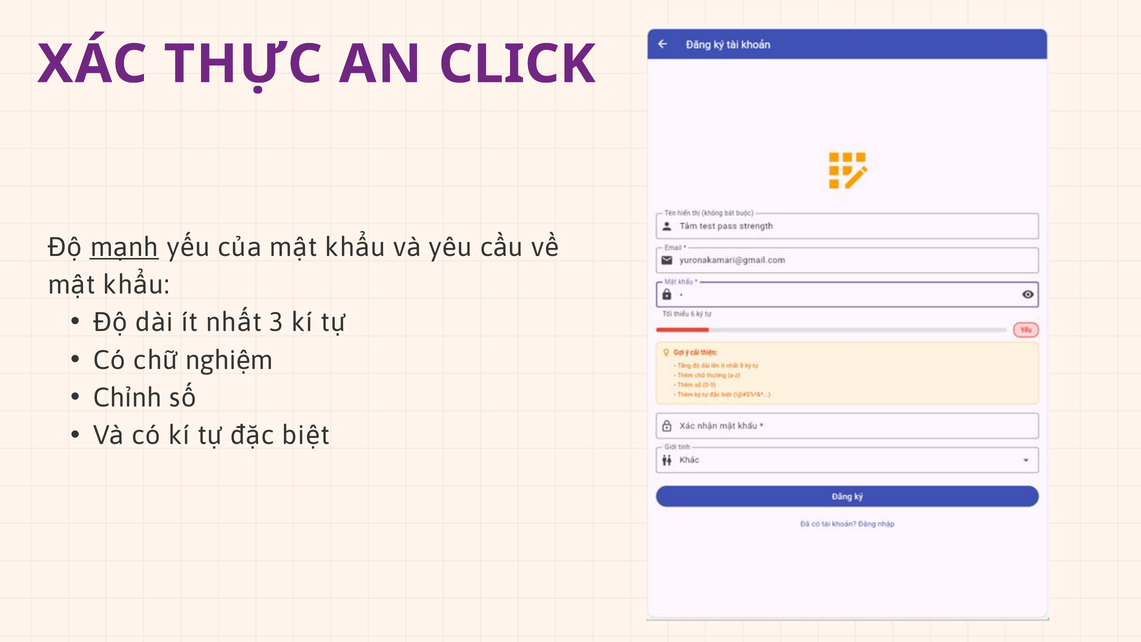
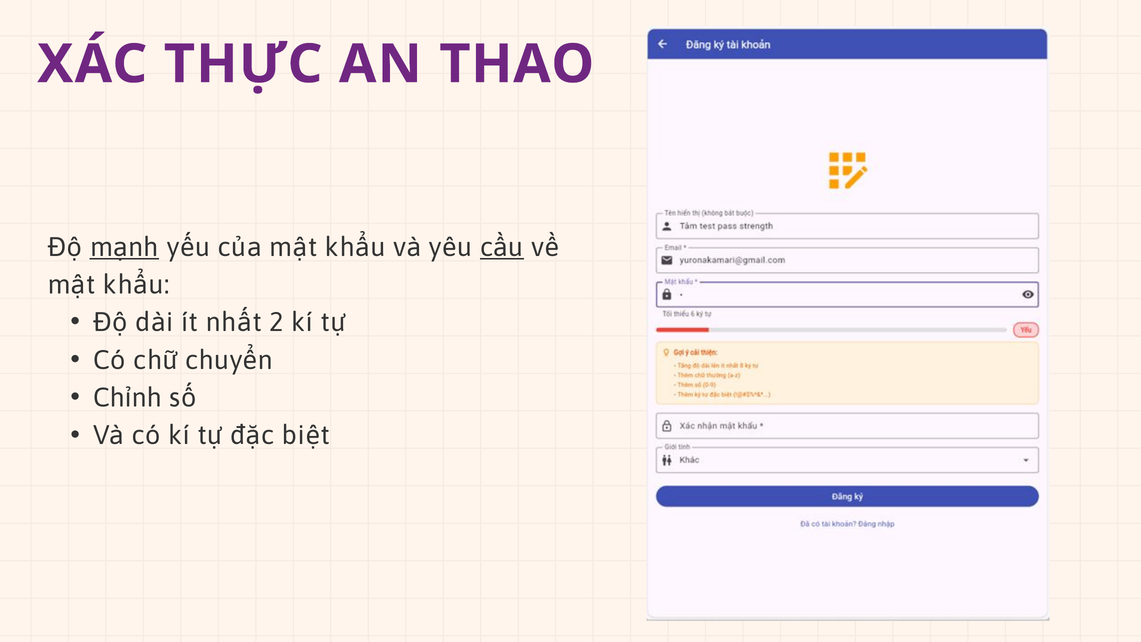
CLICK: CLICK -> THAO
cầu underline: none -> present
3: 3 -> 2
nghiệm: nghiệm -> chuyển
